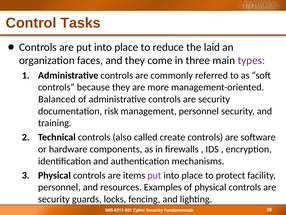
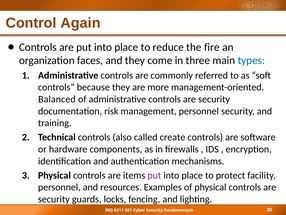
Tasks: Tasks -> Again
laid: laid -> fire
types colour: purple -> blue
